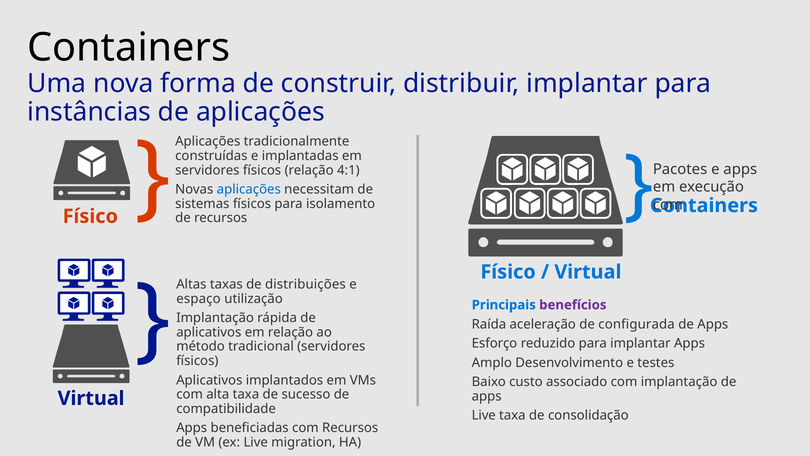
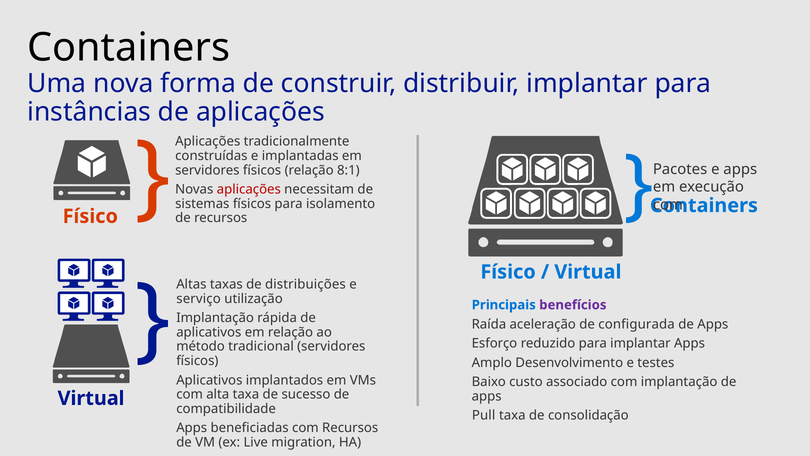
4:1: 4:1 -> 8:1
aplicações at (249, 189) colour: blue -> red
espaço: espaço -> serviço
Live at (484, 415): Live -> Pull
